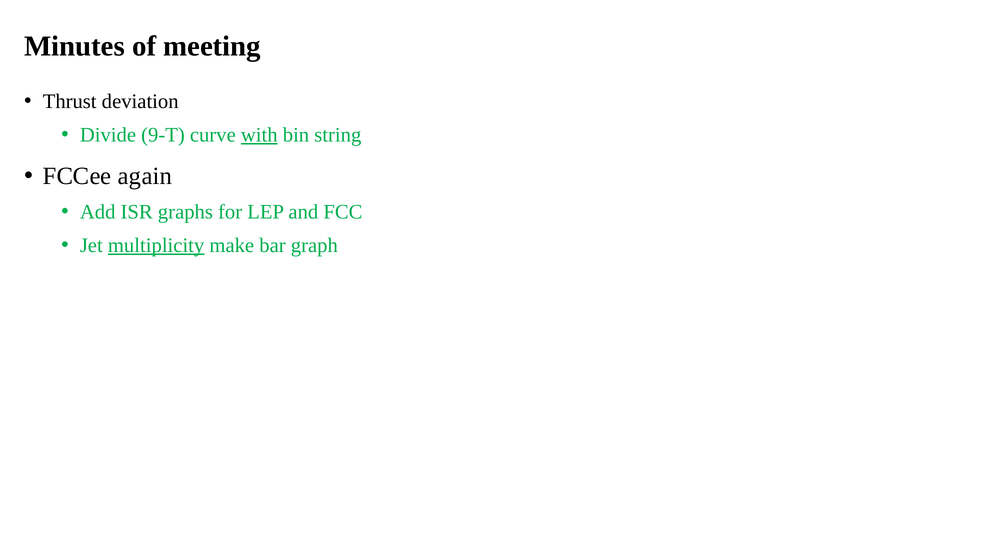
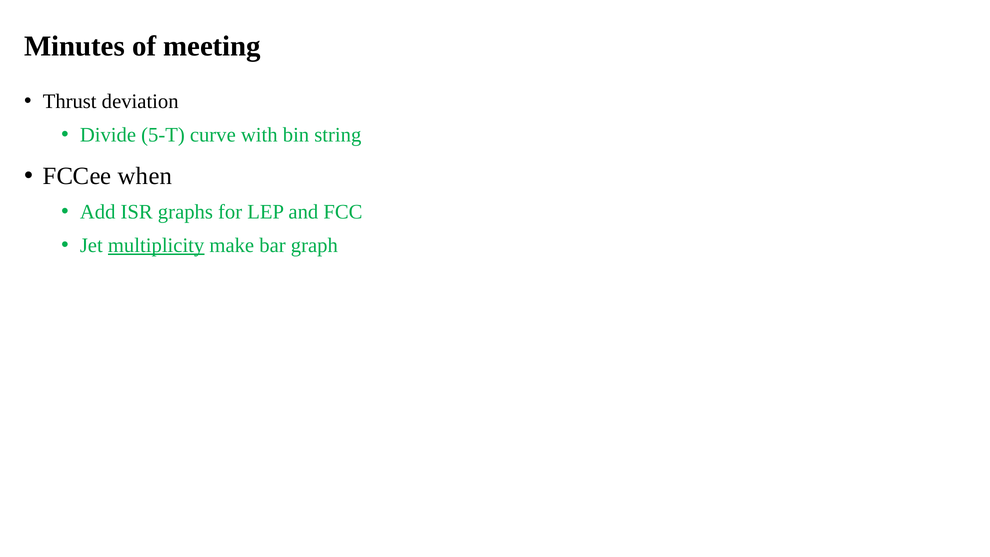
9-T: 9-T -> 5-T
with underline: present -> none
again: again -> when
